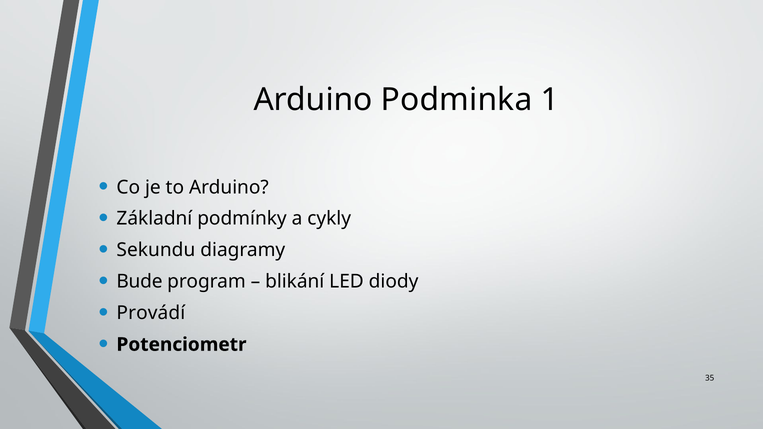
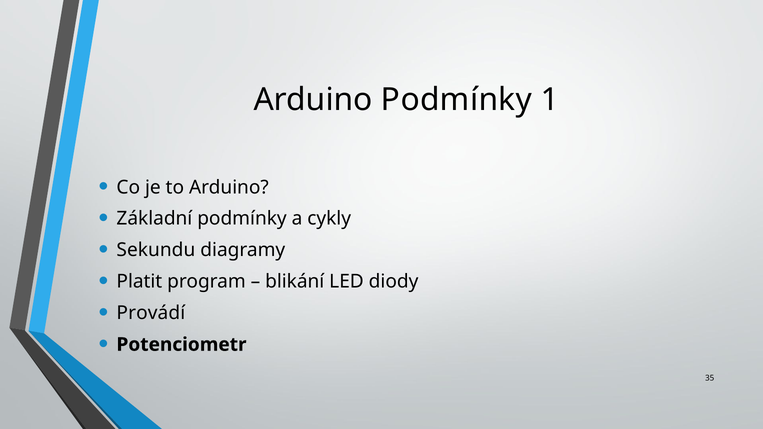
Arduino Podminka: Podminka -> Podmínky
Bude: Bude -> Platit
